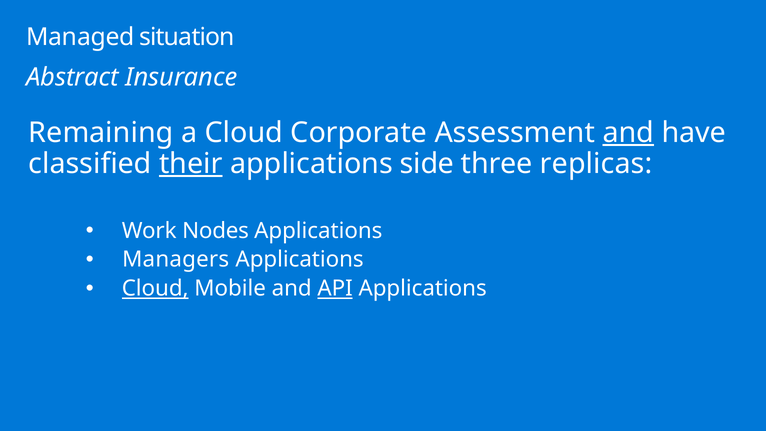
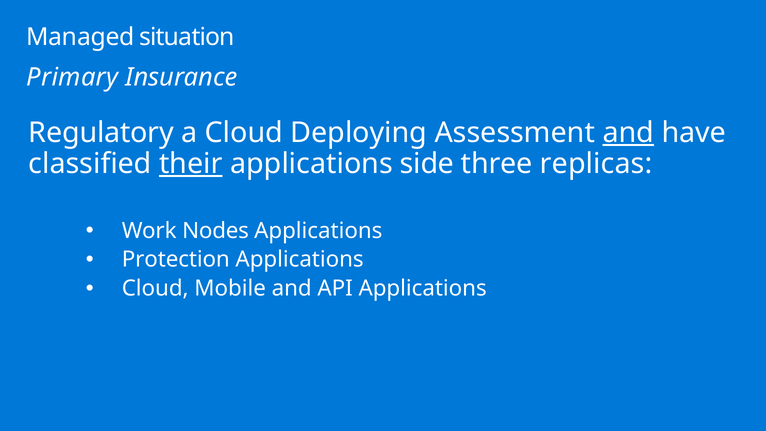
Abstract: Abstract -> Primary
Remaining: Remaining -> Regulatory
Corporate: Corporate -> Deploying
Managers: Managers -> Protection
Cloud at (155, 288) underline: present -> none
API underline: present -> none
